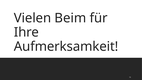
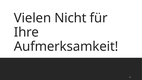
Beim: Beim -> Nicht
